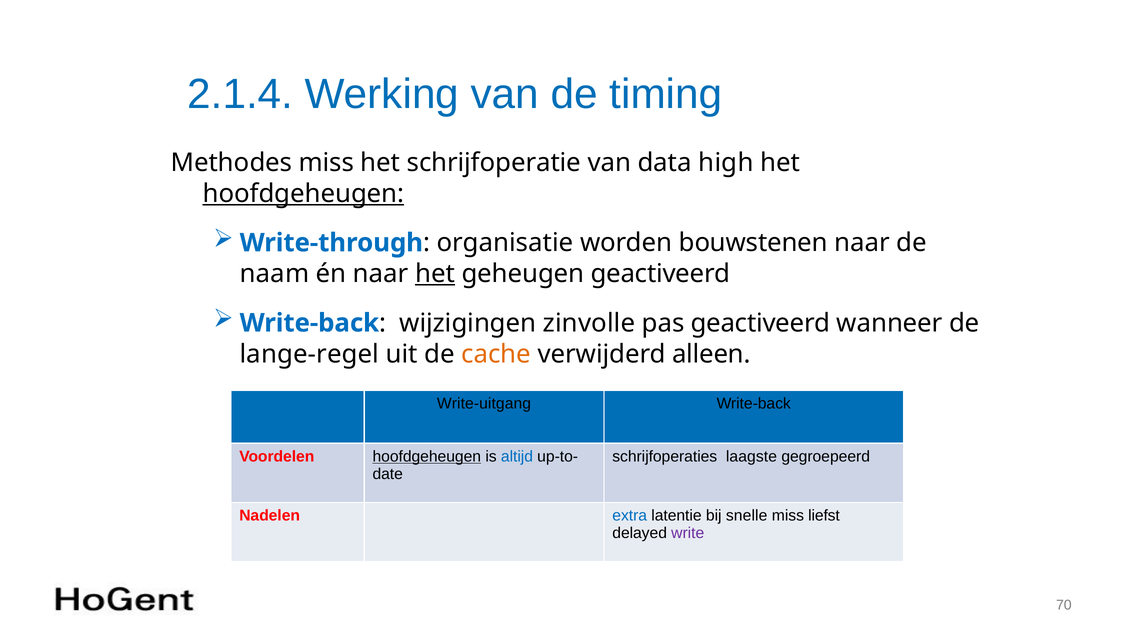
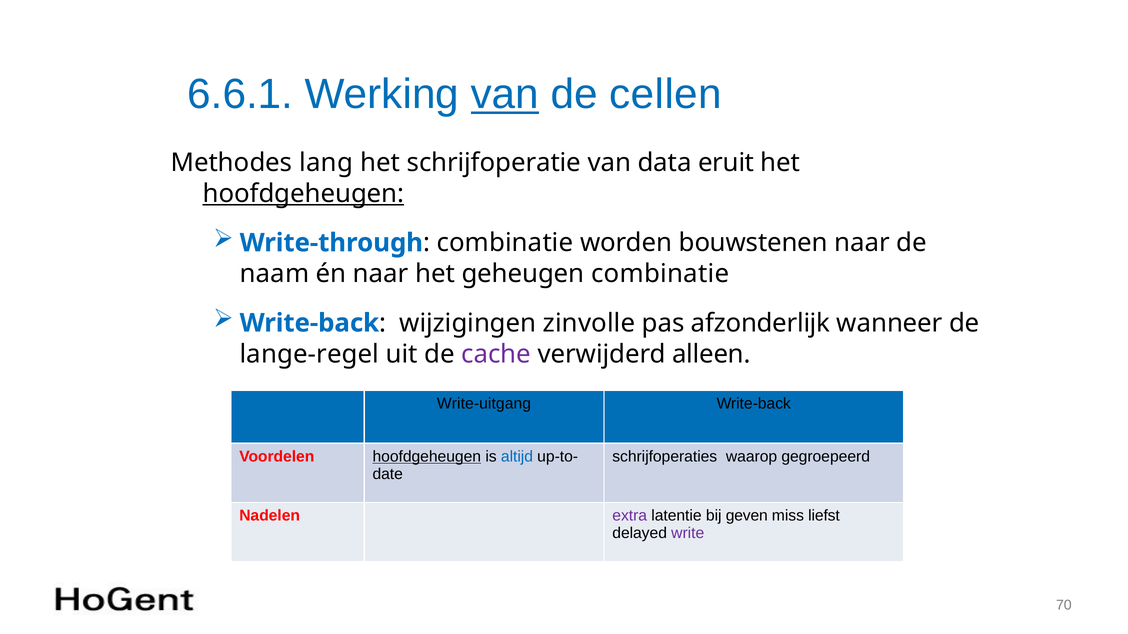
2.1.4: 2.1.4 -> 6.6.1
van at (505, 94) underline: none -> present
timing: timing -> cellen
Methodes miss: miss -> lang
high: high -> eruit
Write-through organisatie: organisatie -> combinatie
het at (435, 274) underline: present -> none
geheugen geactiveerd: geactiveerd -> combinatie
pas geactiveerd: geactiveerd -> afzonderlijk
cache colour: orange -> purple
laagste: laagste -> waarop
extra colour: blue -> purple
snelle: snelle -> geven
